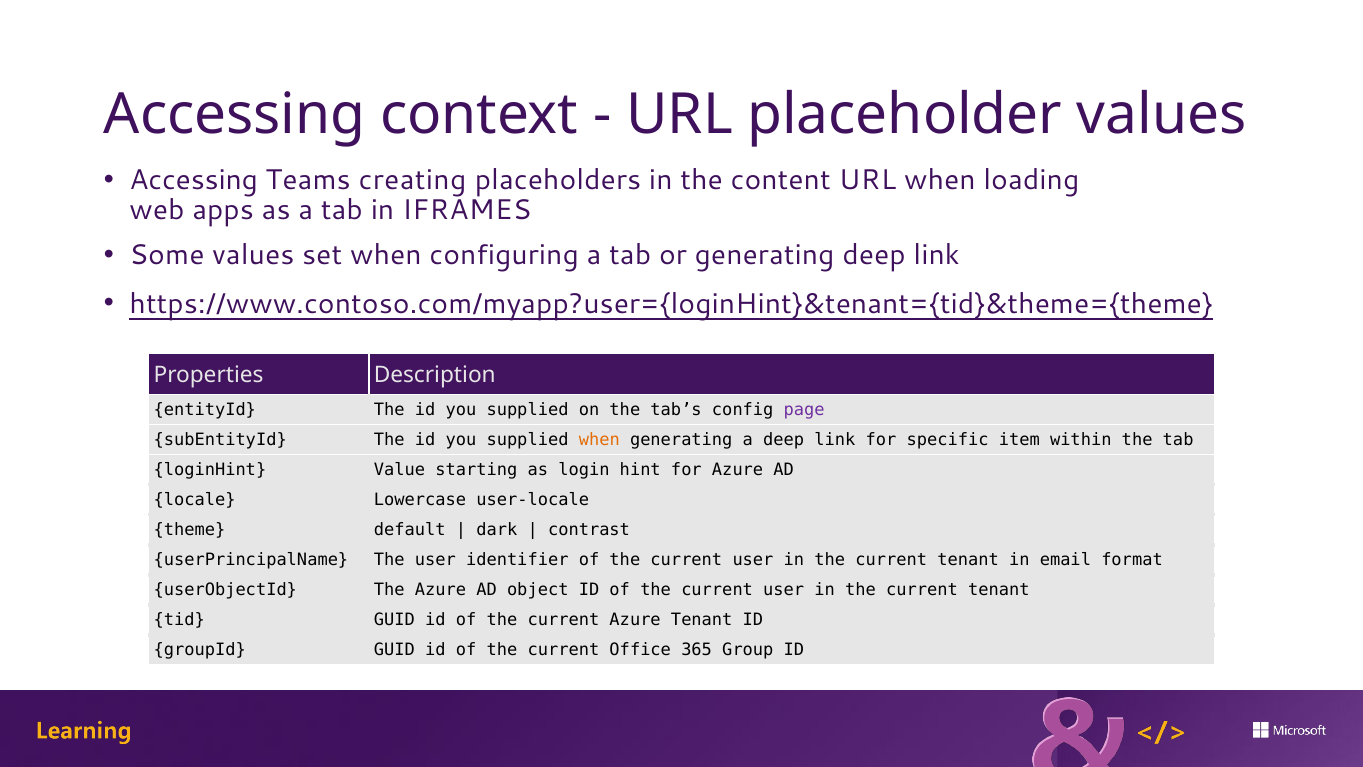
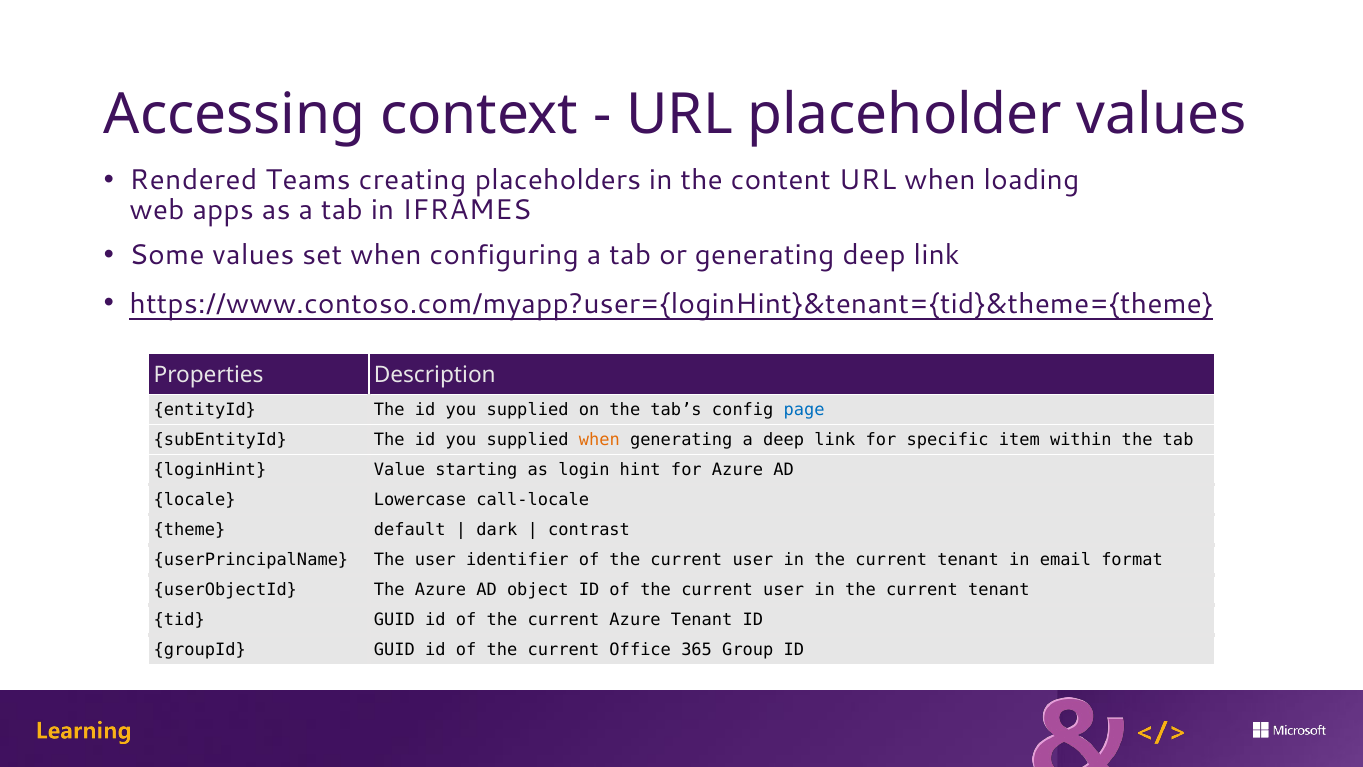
Accessing at (194, 180): Accessing -> Rendered
page colour: purple -> blue
user-locale: user-locale -> call-locale
